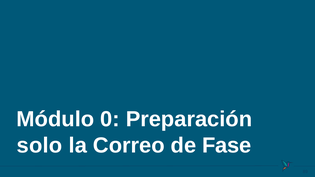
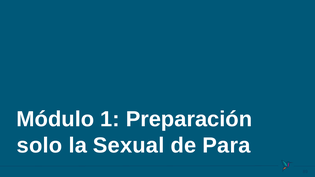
0: 0 -> 1
Correo: Correo -> Sexual
Fase: Fase -> Para
